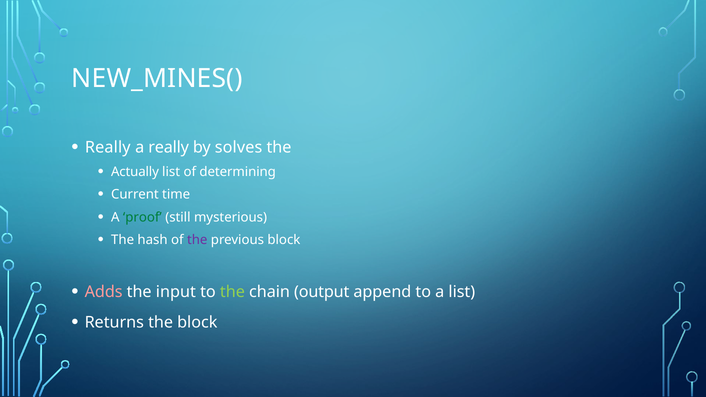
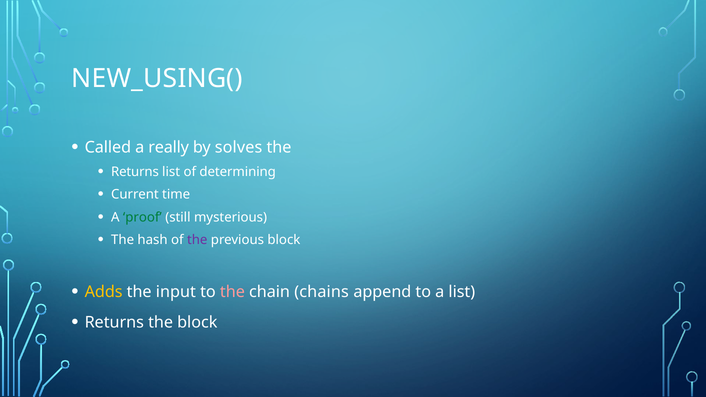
NEW_MINES(: NEW_MINES( -> NEW_USING(
Really at (108, 148): Really -> Called
Actually at (135, 172): Actually -> Returns
Adds colour: pink -> yellow
the at (232, 292) colour: light green -> pink
output: output -> chains
